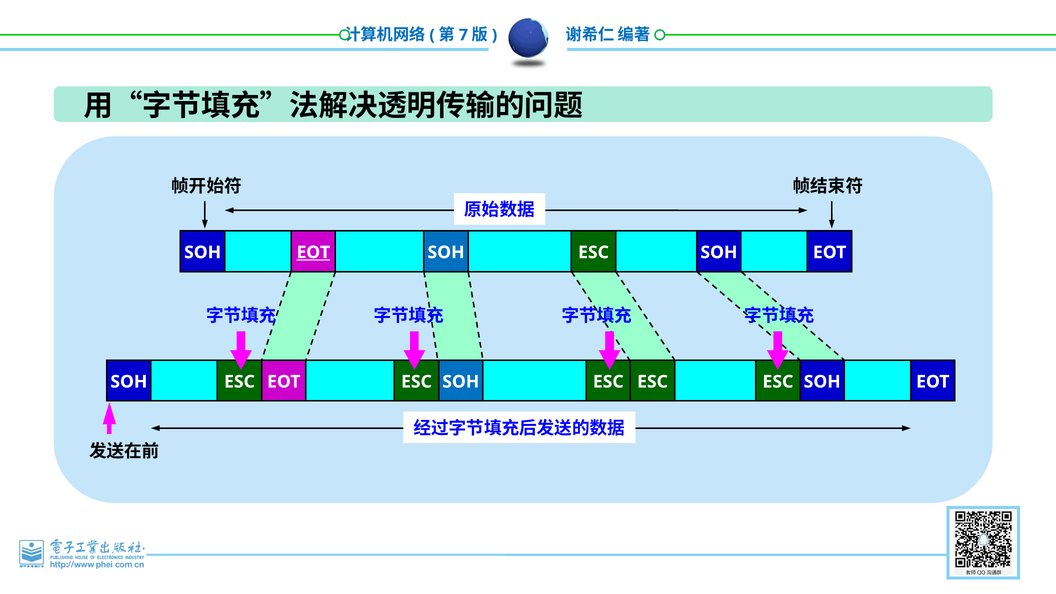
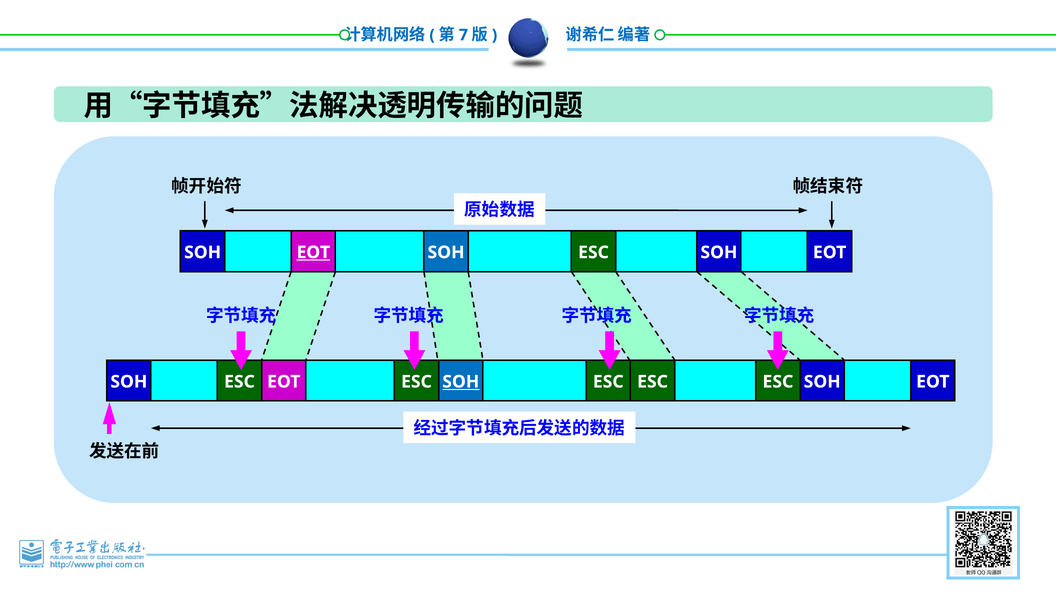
SOH at (461, 382) underline: none -> present
